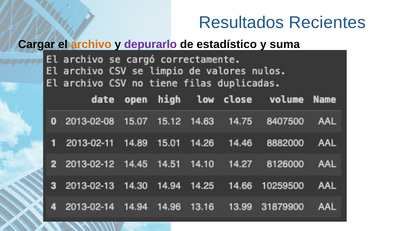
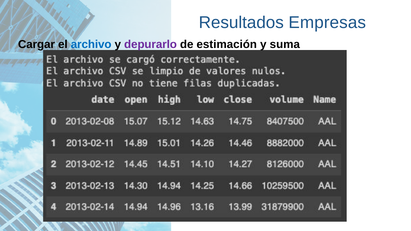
Recientes: Recientes -> Empresas
archivo colour: orange -> blue
estadístico: estadístico -> estimación
